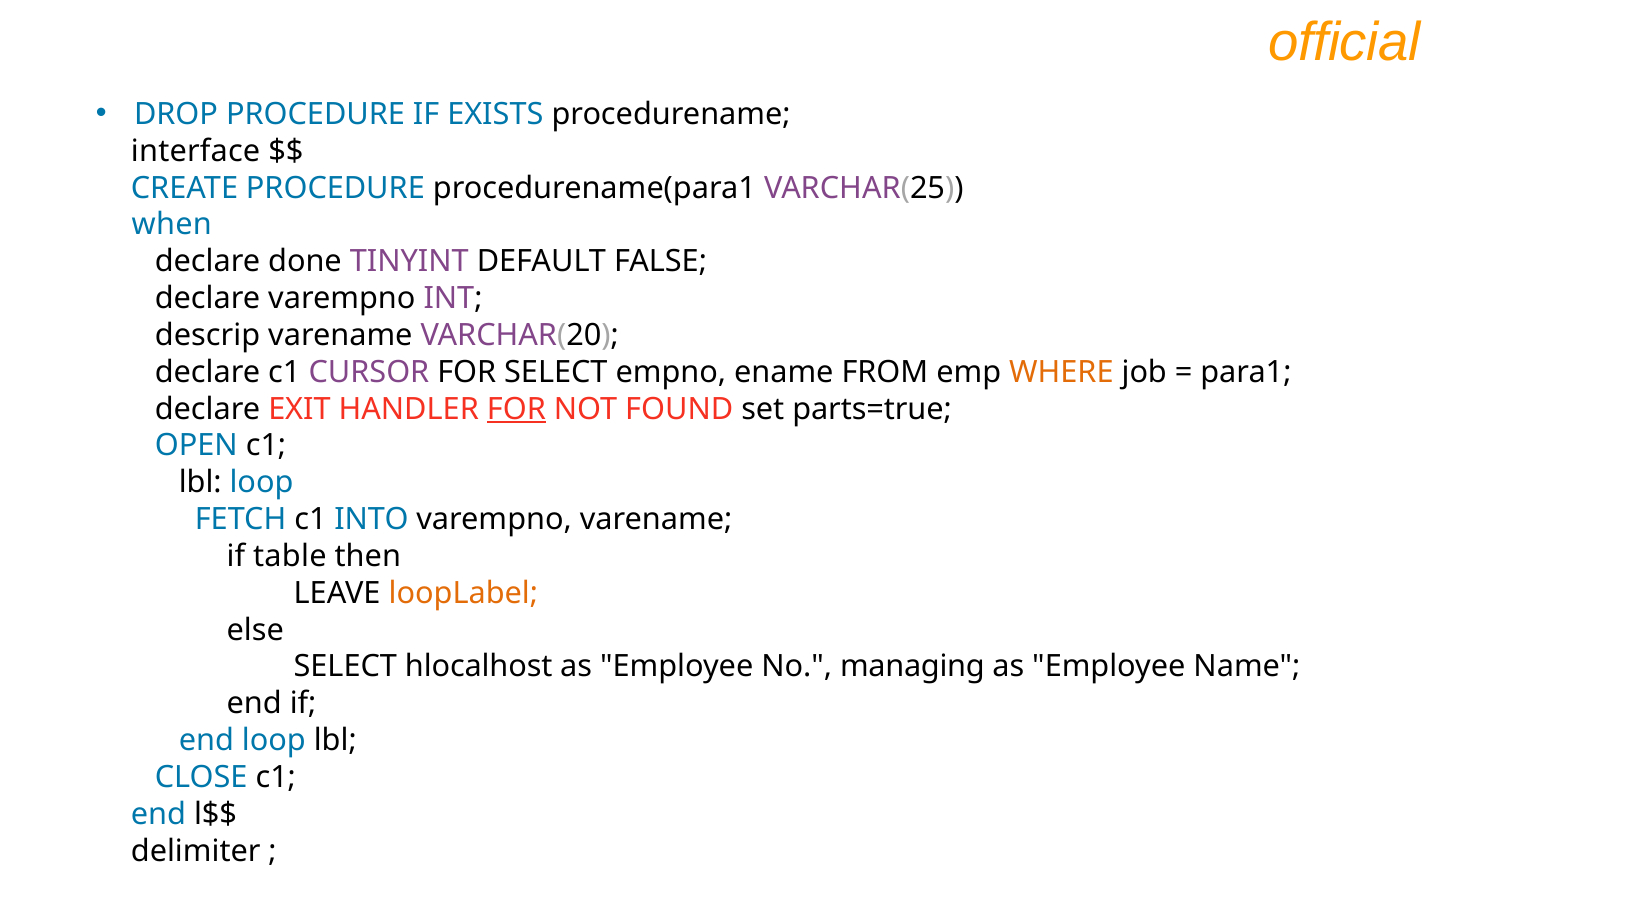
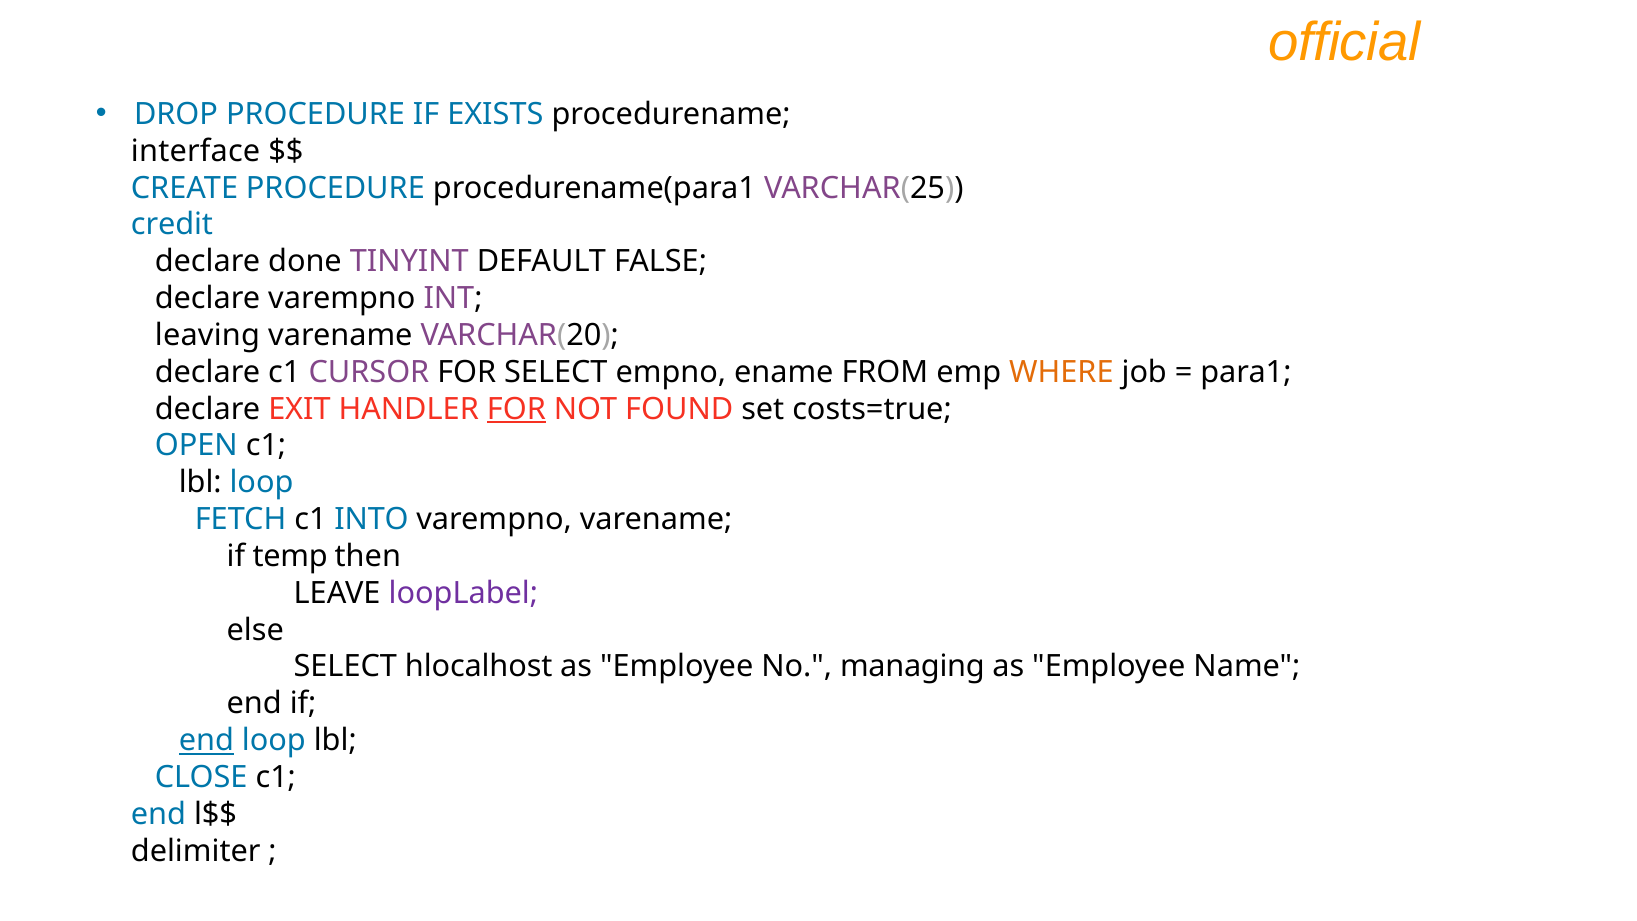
when: when -> credit
descrip: descrip -> leaving
parts=true: parts=true -> costs=true
table: table -> temp
loopLabel colour: orange -> purple
end at (206, 740) underline: none -> present
